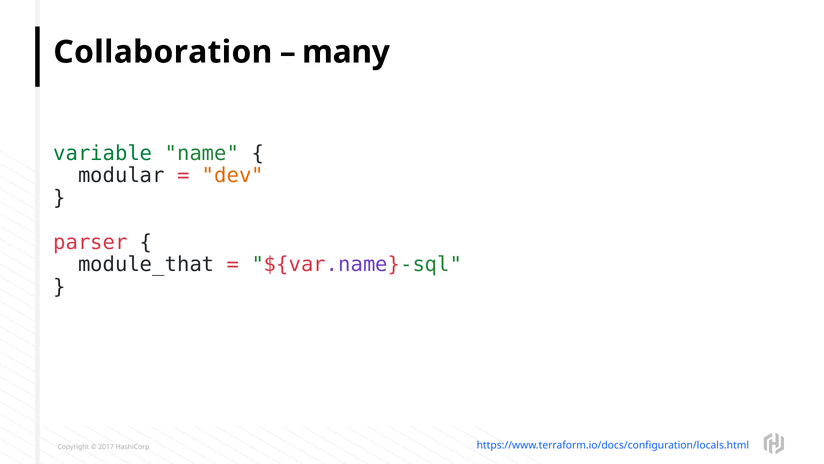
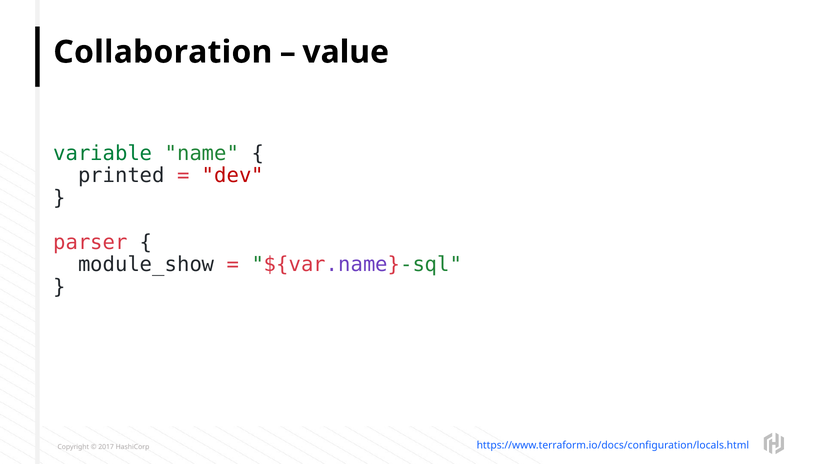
many: many -> value
modular: modular -> printed
dev colour: orange -> red
module_that: module_that -> module_show
